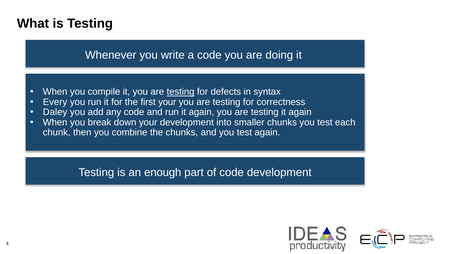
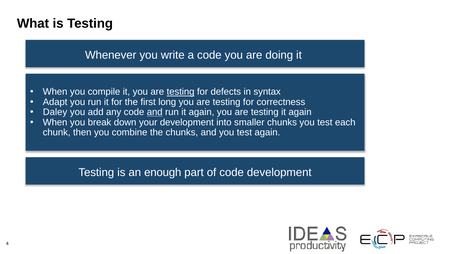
Every: Every -> Adapt
first your: your -> long
and at (155, 112) underline: none -> present
